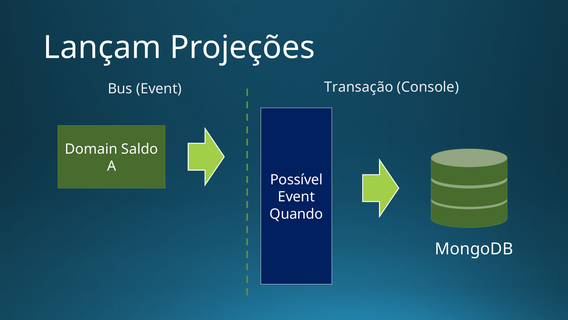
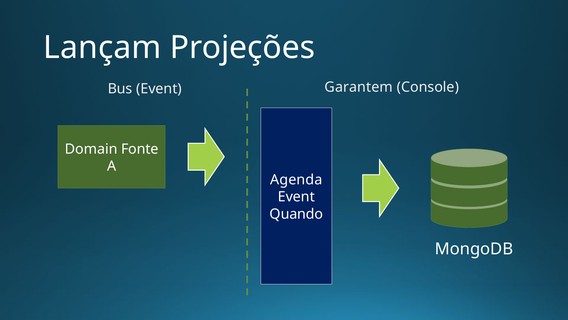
Transação: Transação -> Garantem
Saldo: Saldo -> Fonte
Possível: Possível -> Agenda
